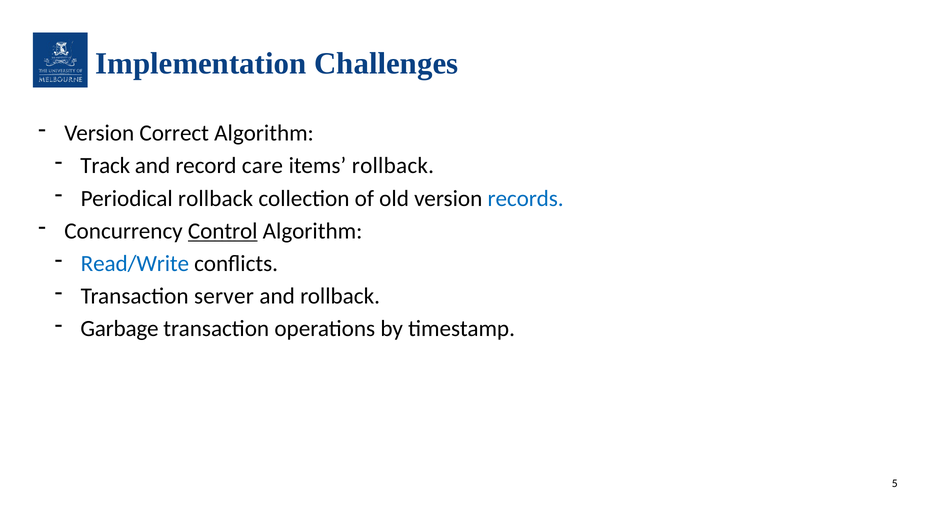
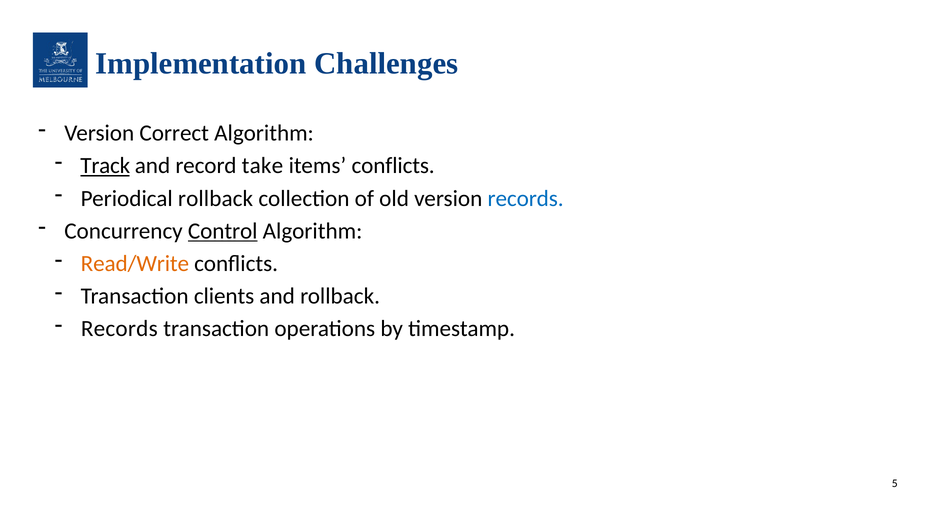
Track underline: none -> present
care: care -> take
items rollback: rollback -> conflicts
Read/Write colour: blue -> orange
server: server -> clients
Garbage at (120, 329): Garbage -> Records
